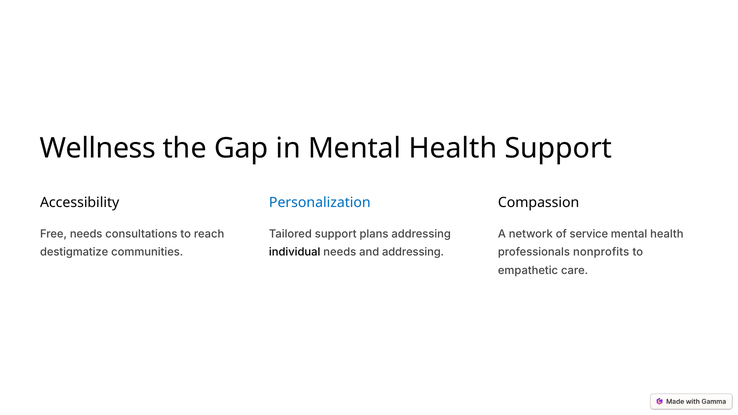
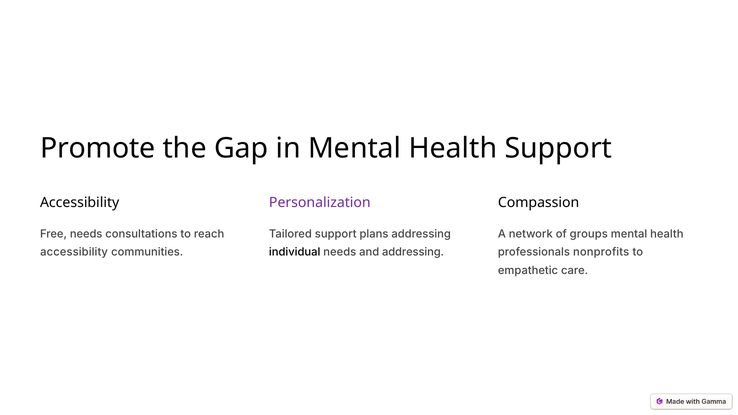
Wellness: Wellness -> Promote
Personalization colour: blue -> purple
service: service -> groups
destigmatize at (74, 252): destigmatize -> accessibility
